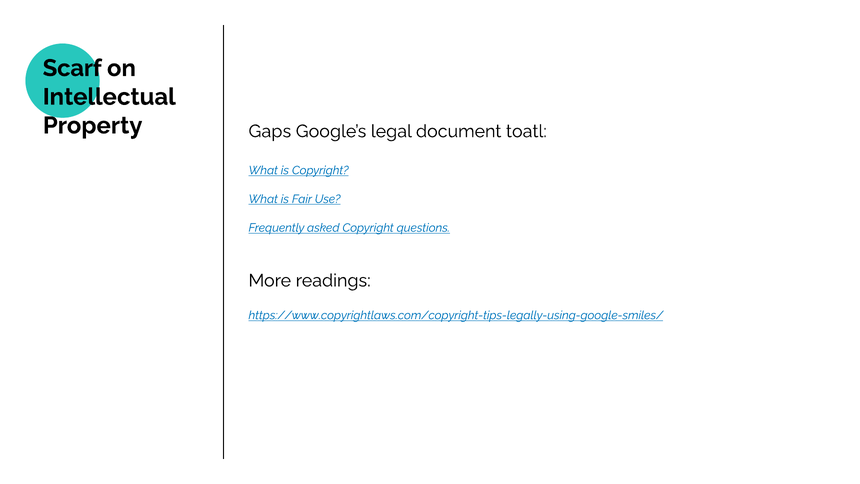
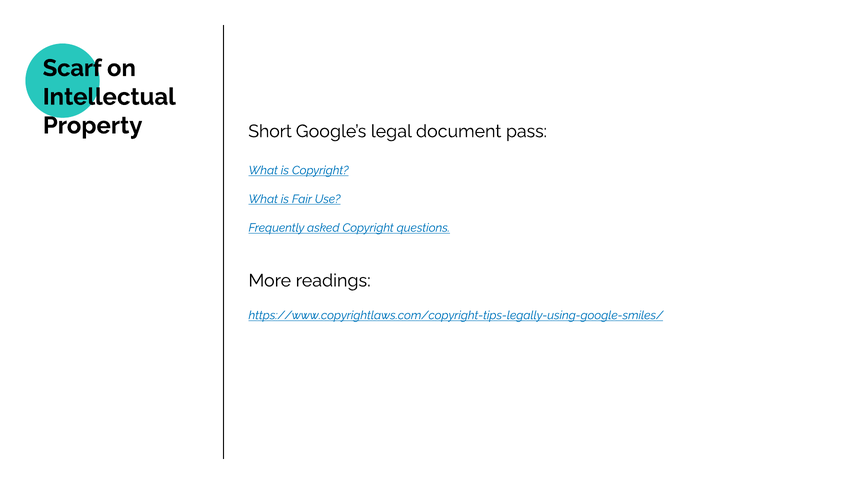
Gaps: Gaps -> Short
toatl: toatl -> pass
